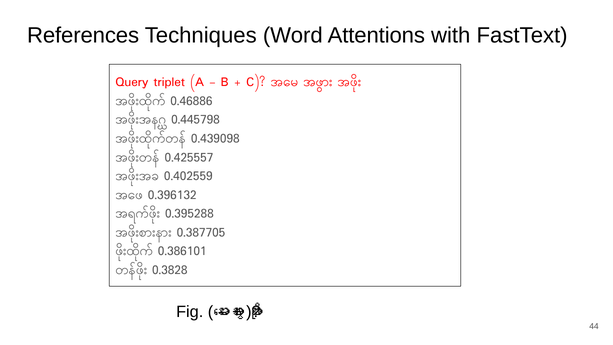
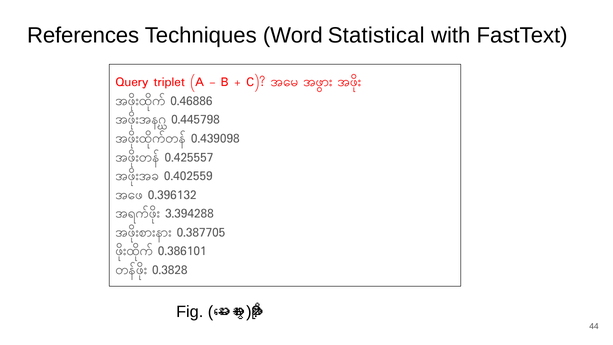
Attentions: Attentions -> Statistical
0.395288: 0.395288 -> 3.394288
